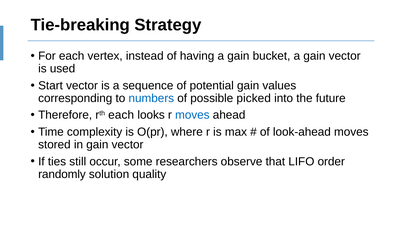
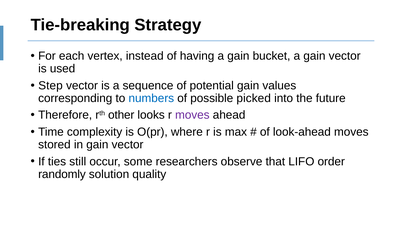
Start: Start -> Step
rth each: each -> other
moves at (192, 115) colour: blue -> purple
